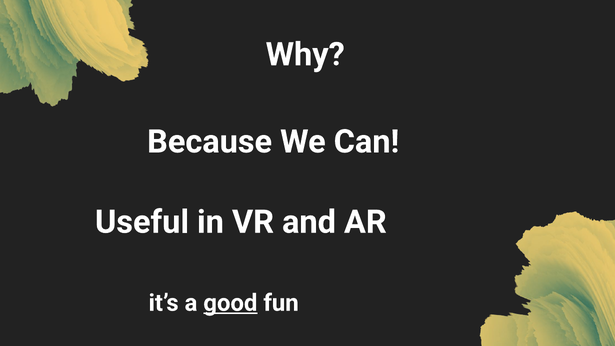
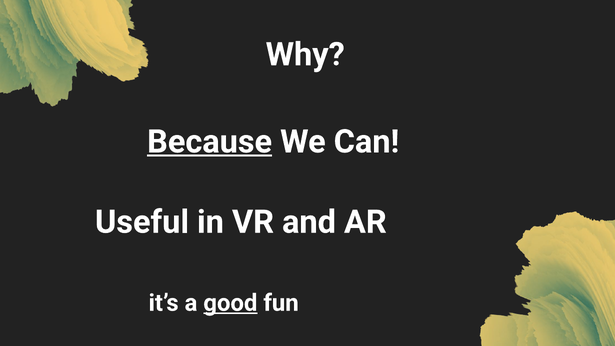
Because underline: none -> present
